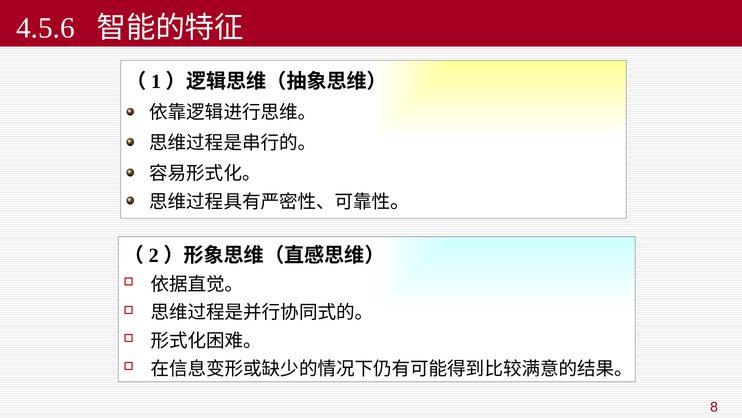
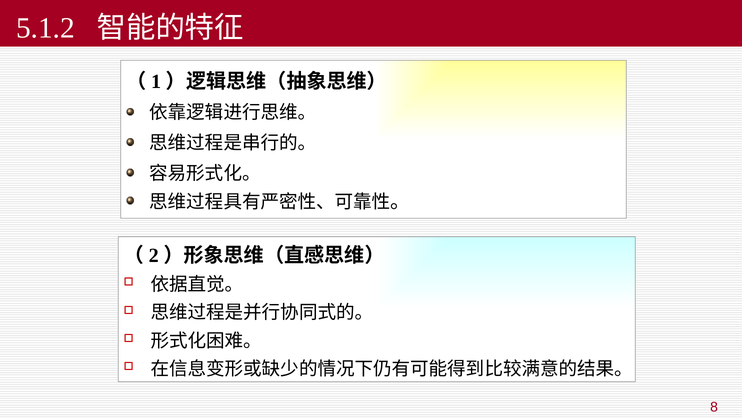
4.5.6: 4.5.6 -> 5.1.2
